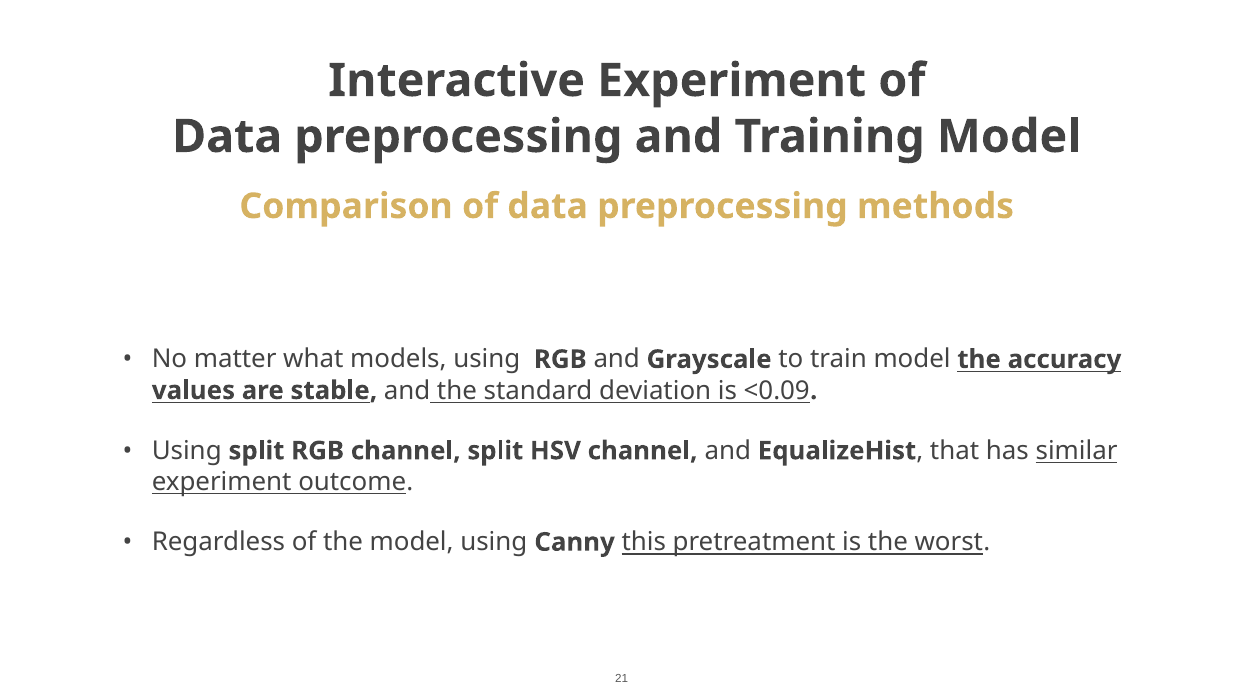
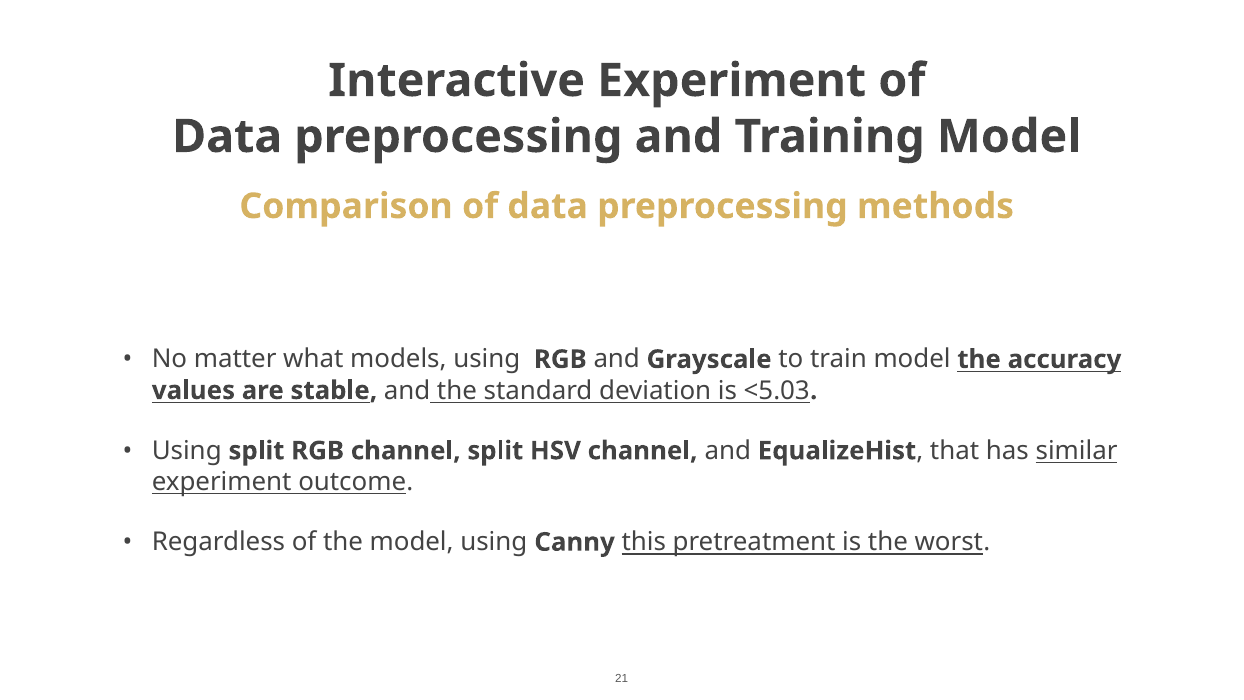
<0.09: <0.09 -> <5.03
